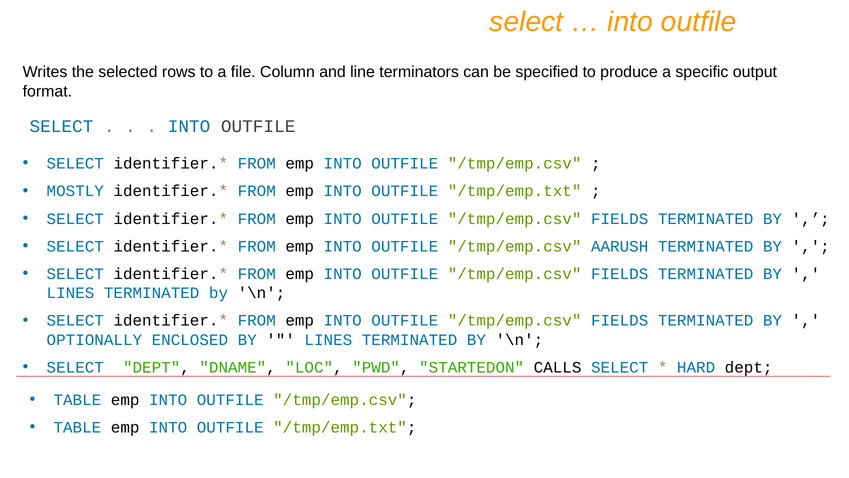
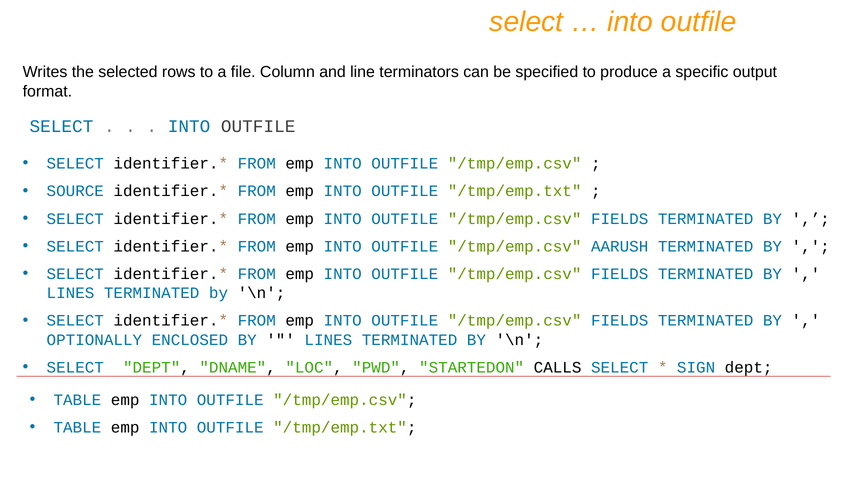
MOSTLY: MOSTLY -> SOURCE
HARD: HARD -> SIGN
